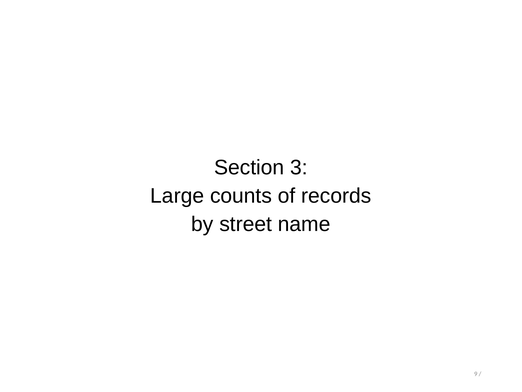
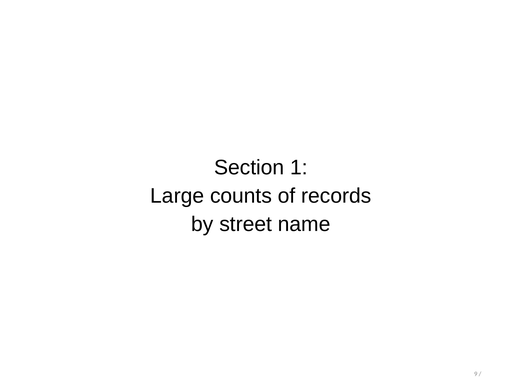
3: 3 -> 1
